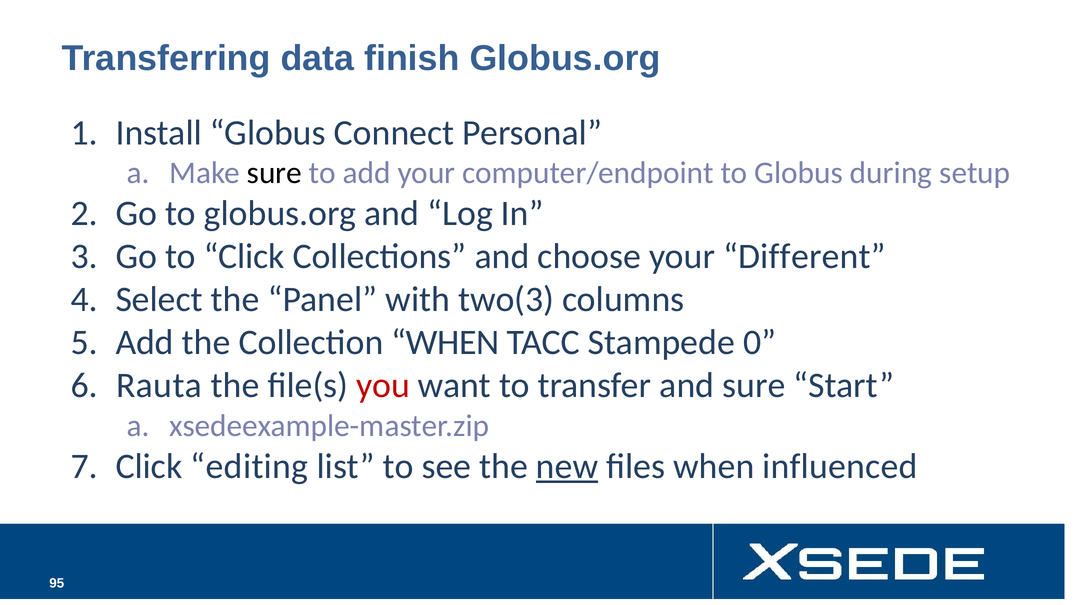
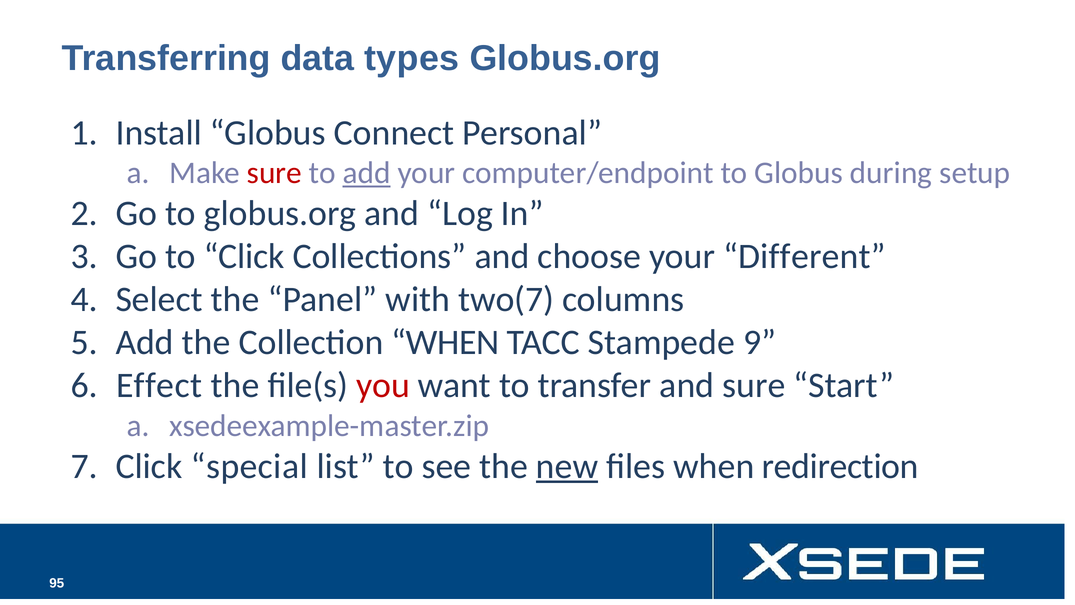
finish: finish -> types
sure at (274, 173) colour: black -> red
add at (367, 173) underline: none -> present
two(3: two(3 -> two(7
0: 0 -> 9
Rauta: Rauta -> Effect
editing: editing -> special
influenced: influenced -> redirection
